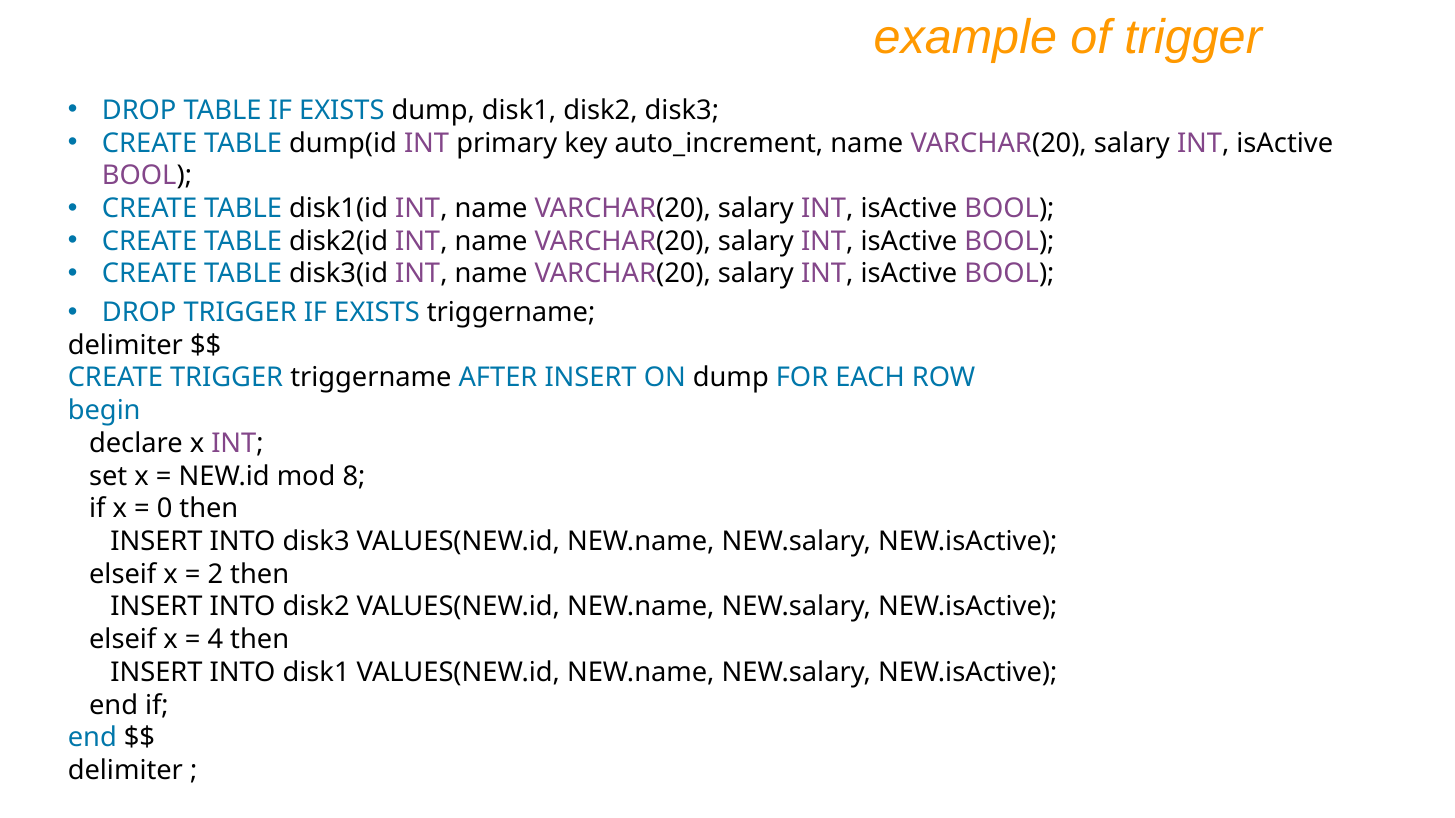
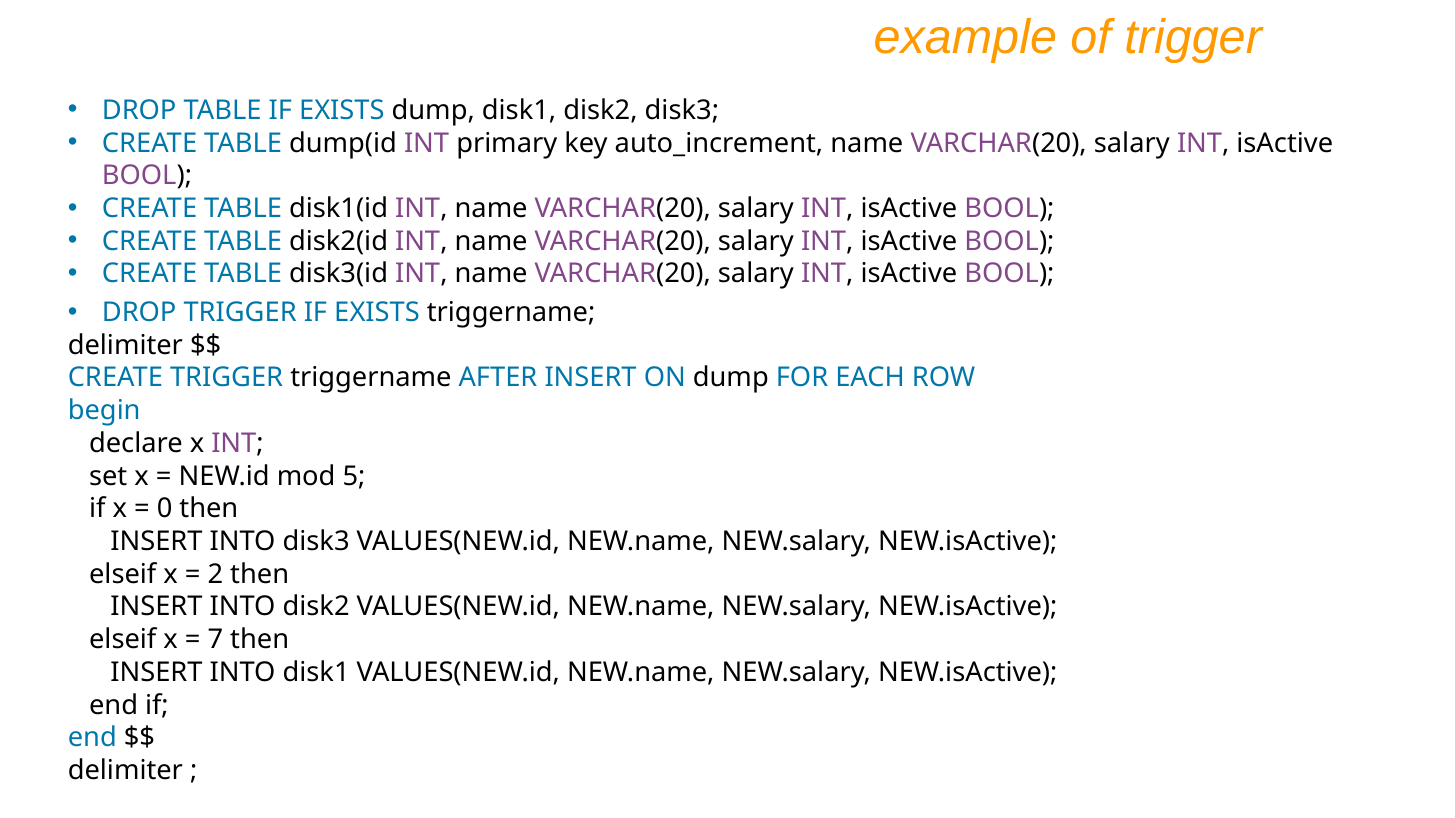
8: 8 -> 5
4: 4 -> 7
